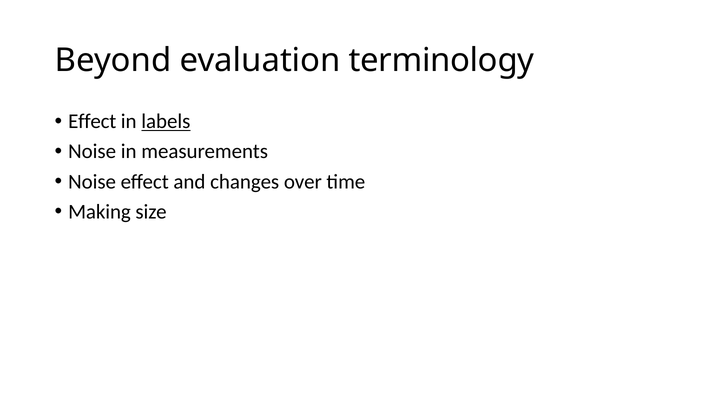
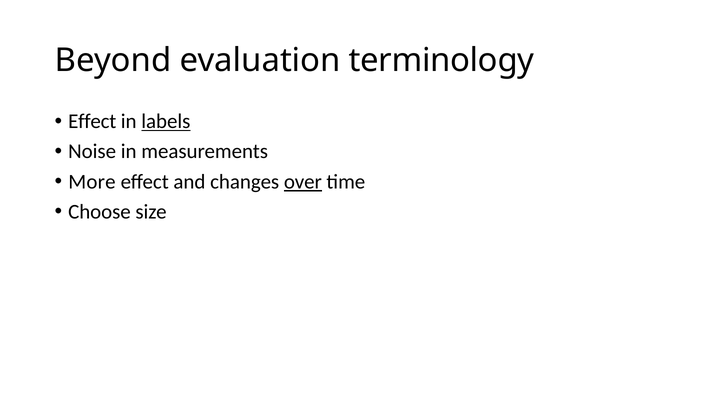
Noise at (92, 182): Noise -> More
over underline: none -> present
Making: Making -> Choose
